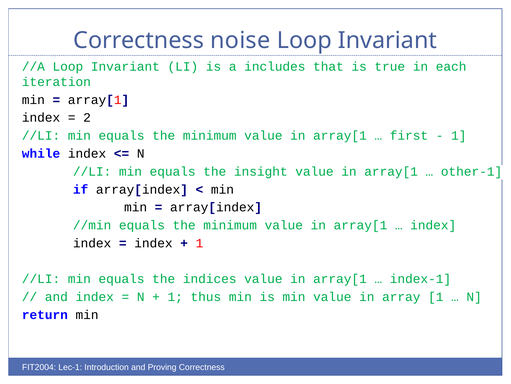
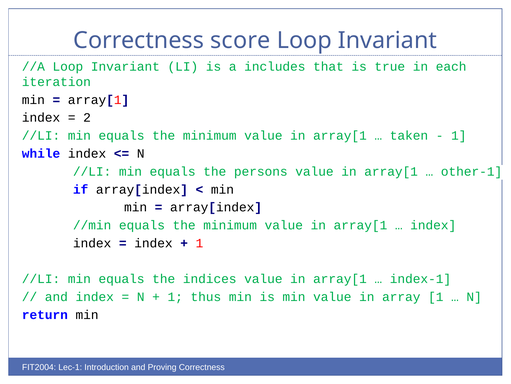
noise: noise -> score
first: first -> taken
insight: insight -> persons
